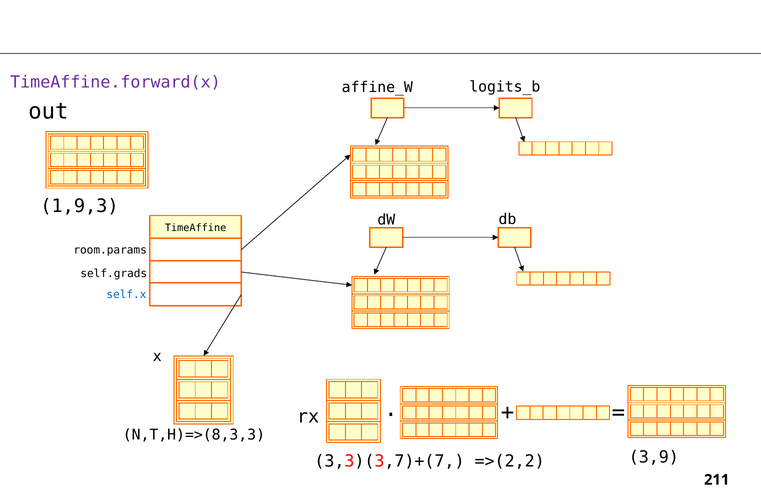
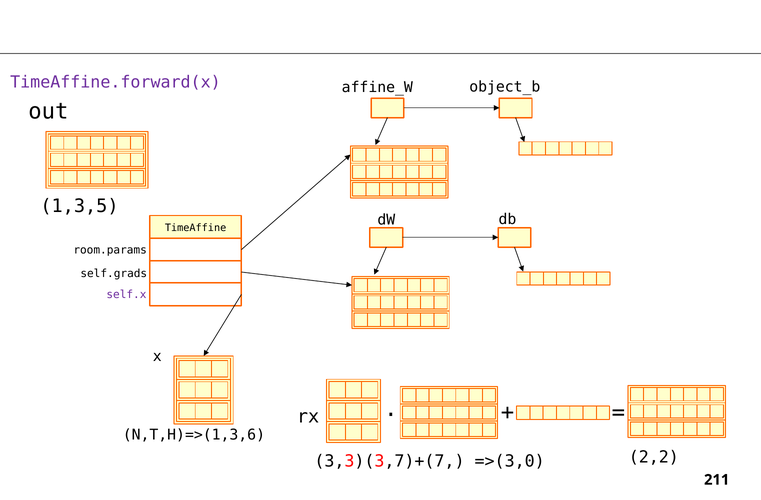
logits_b: logits_b -> object_b
1,9,3: 1,9,3 -> 1,3,5
self.x colour: blue -> purple
N,T,H)=>(8,3,3: N,T,H)=>(8,3,3 -> N,T,H)=>(1,3,6
3,9: 3,9 -> 2,2
=>(2,2: =>(2,2 -> =>(3,0
